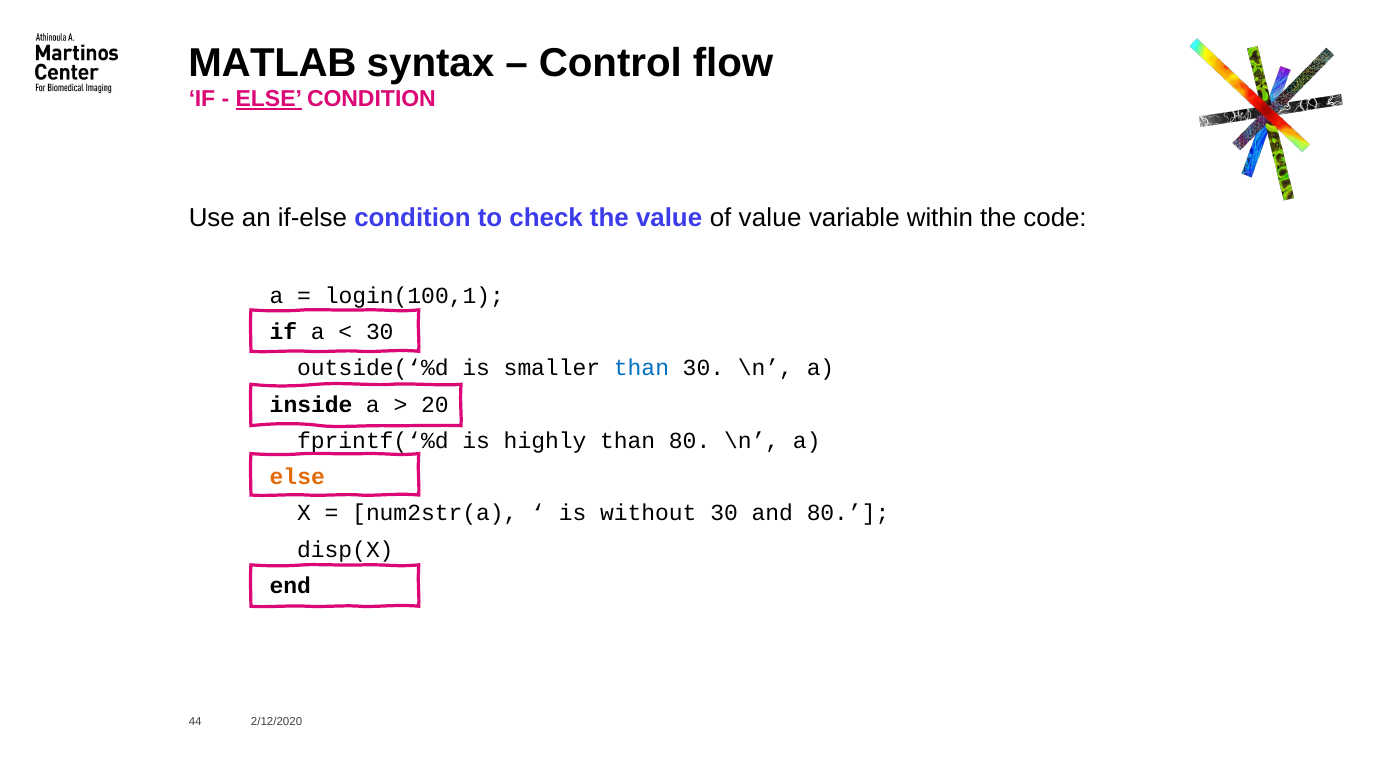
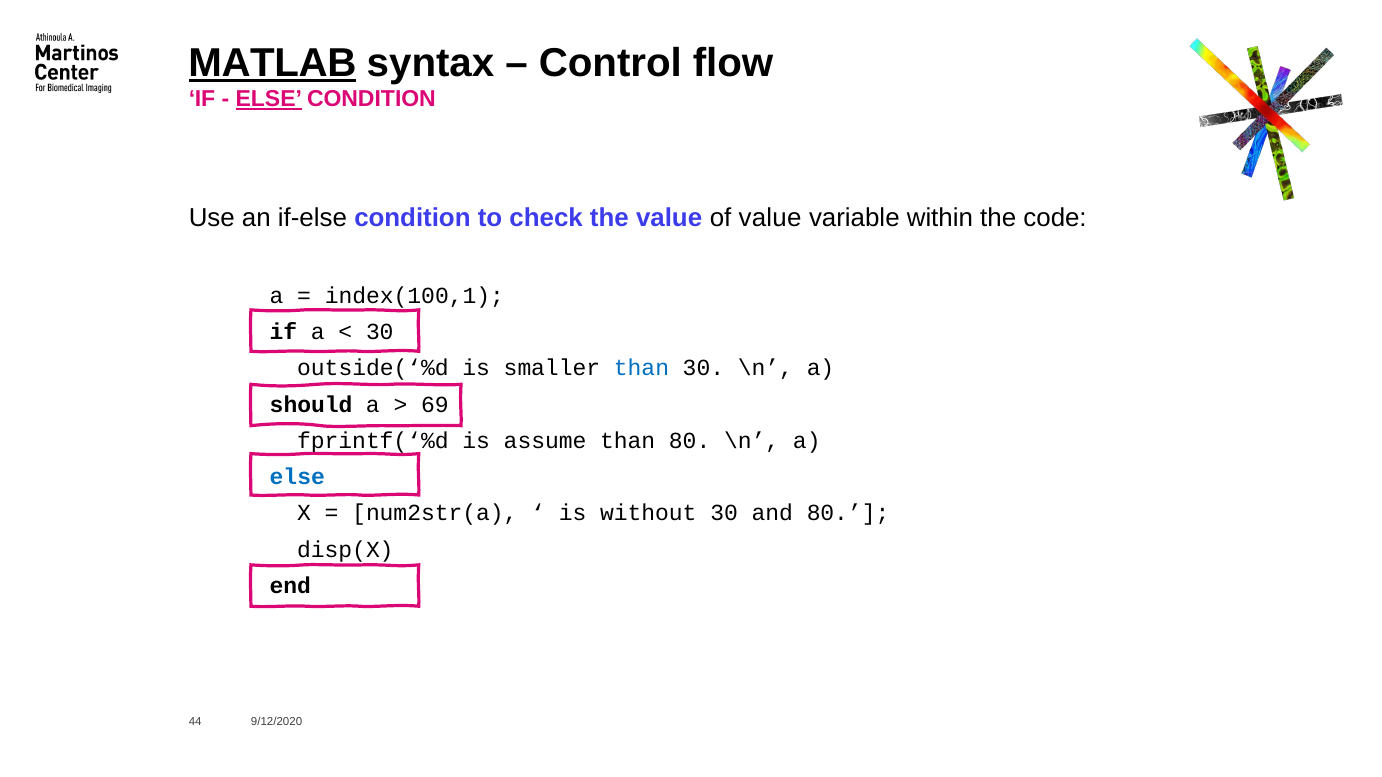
MATLAB underline: none -> present
login(100,1: login(100,1 -> index(100,1
inside: inside -> should
20: 20 -> 69
highly: highly -> assume
else at (297, 477) colour: orange -> blue
2/12/2020: 2/12/2020 -> 9/12/2020
